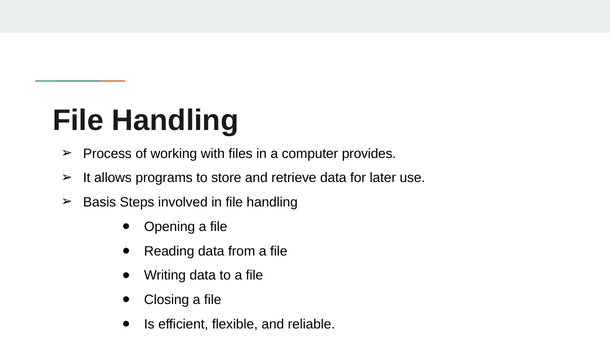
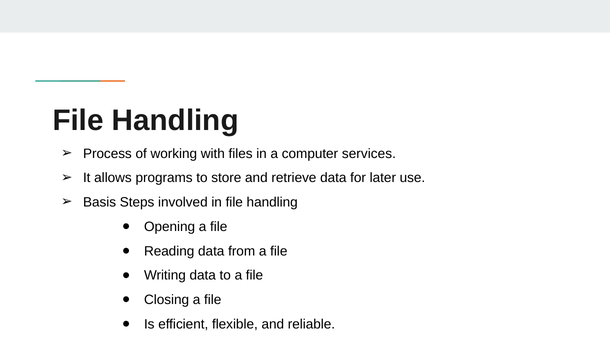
provides: provides -> services
